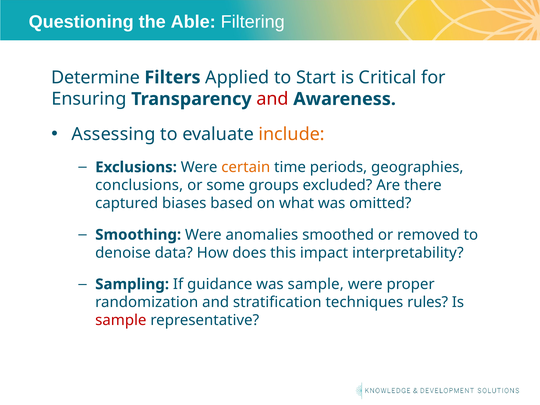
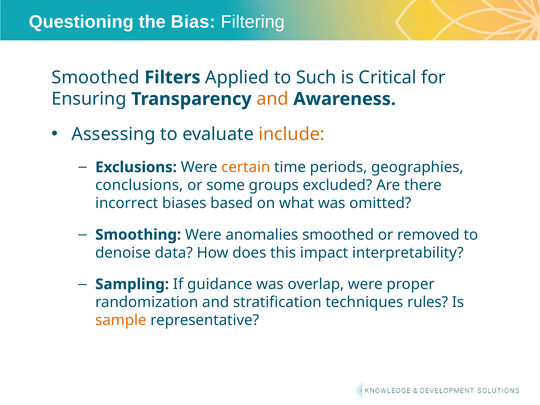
Able: Able -> Bias
Determine at (96, 77): Determine -> Smoothed
Start: Start -> Such
and at (272, 99) colour: red -> orange
captured: captured -> incorrect
was sample: sample -> overlap
sample at (121, 320) colour: red -> orange
